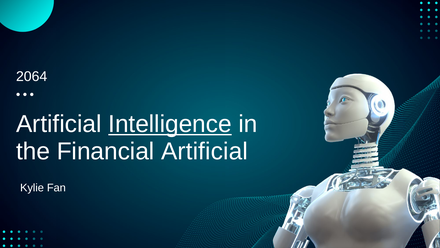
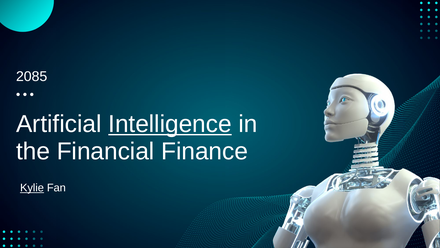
2064: 2064 -> 2085
Financial Artificial: Artificial -> Finance
Kylie underline: none -> present
